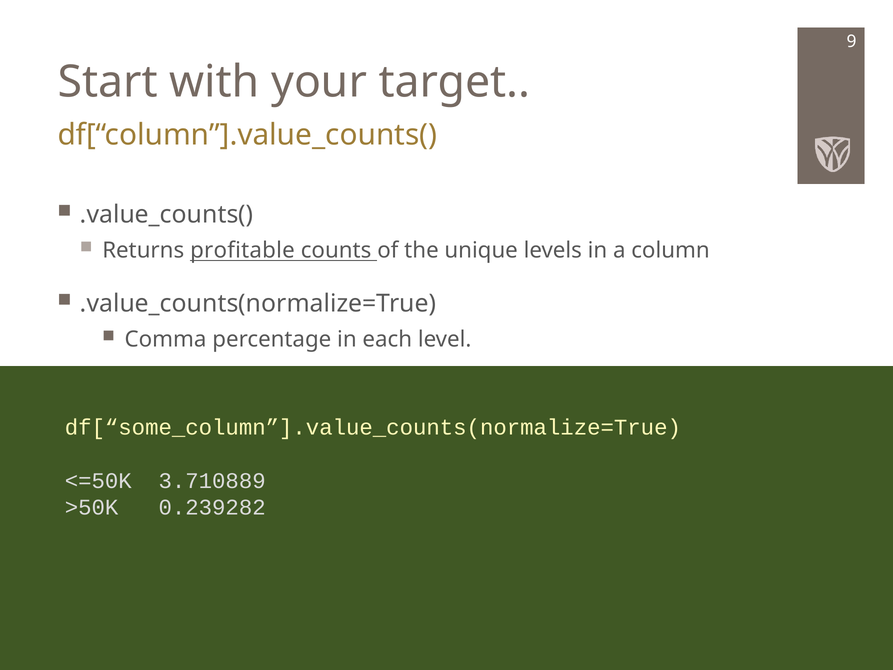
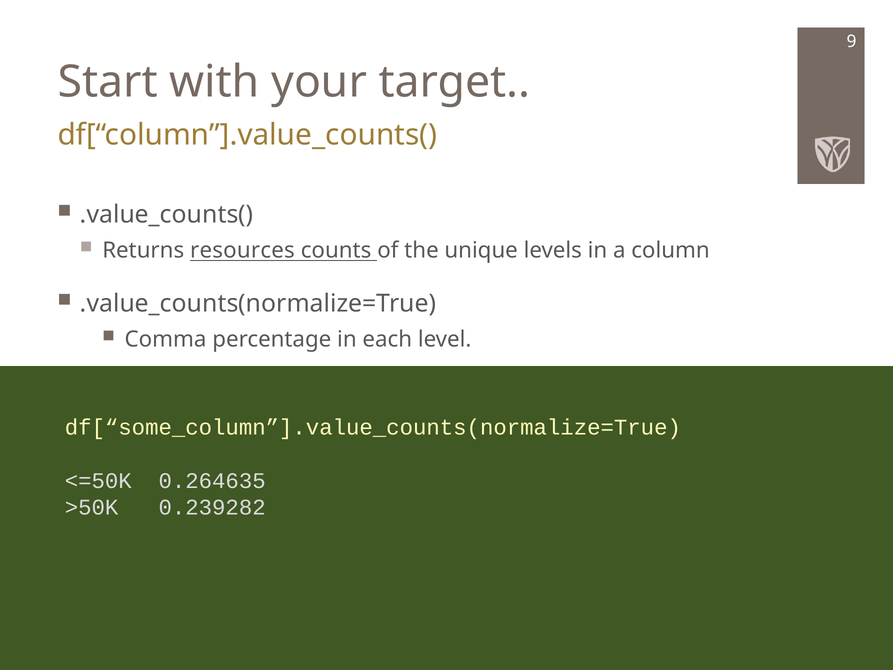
profitable: profitable -> resources
3.710889: 3.710889 -> 0.264635
